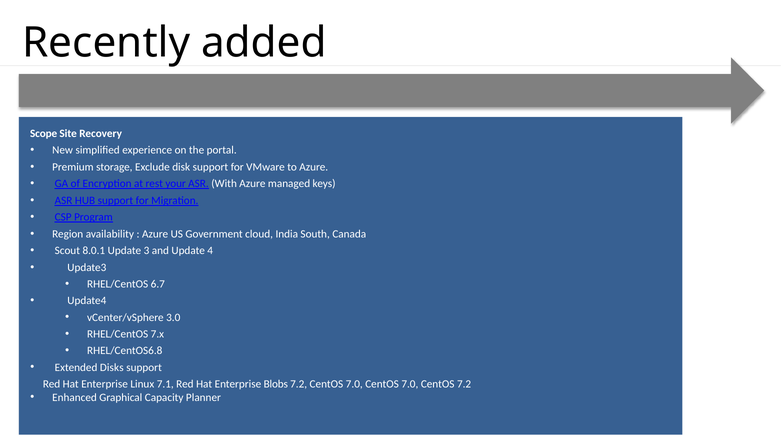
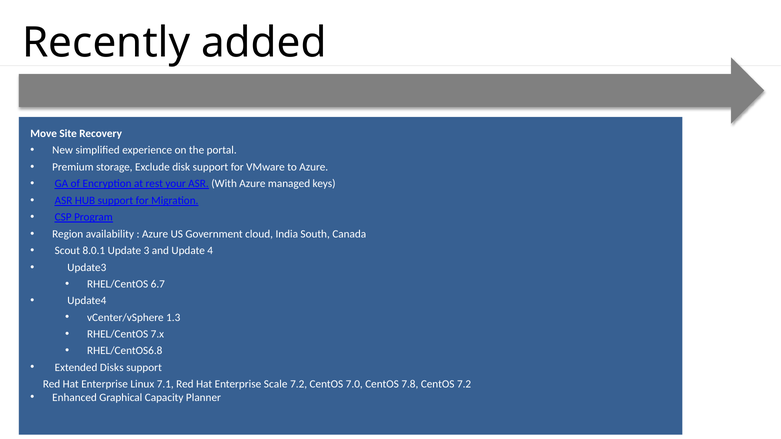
Scope: Scope -> Move
3.0: 3.0 -> 1.3
Blobs: Blobs -> Scale
7.0 CentOS 7.0: 7.0 -> 7.8
